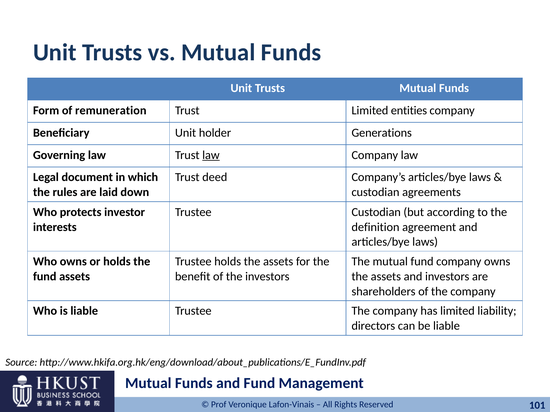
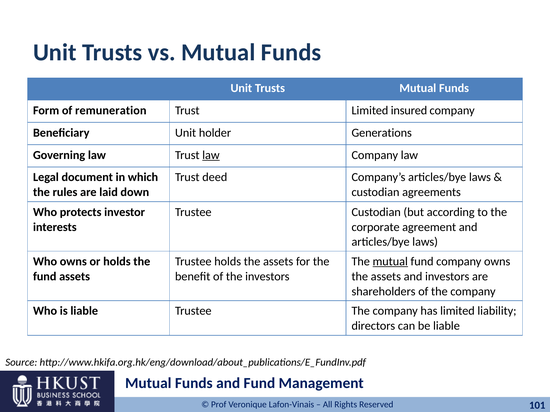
entities: entities -> insured
definition: definition -> corporate
mutual at (390, 262) underline: none -> present
